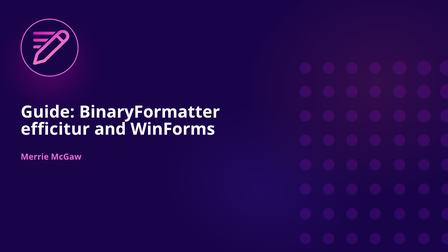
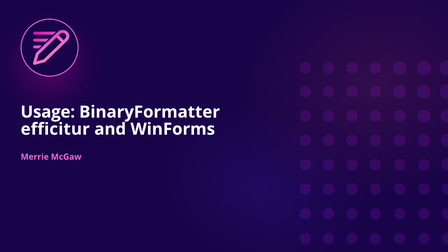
Guide: Guide -> Usage
